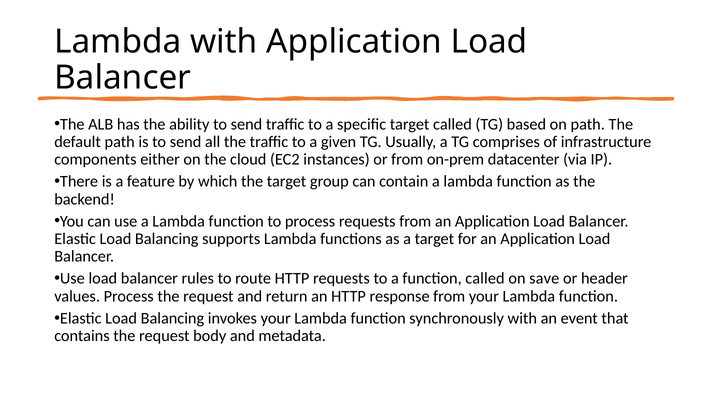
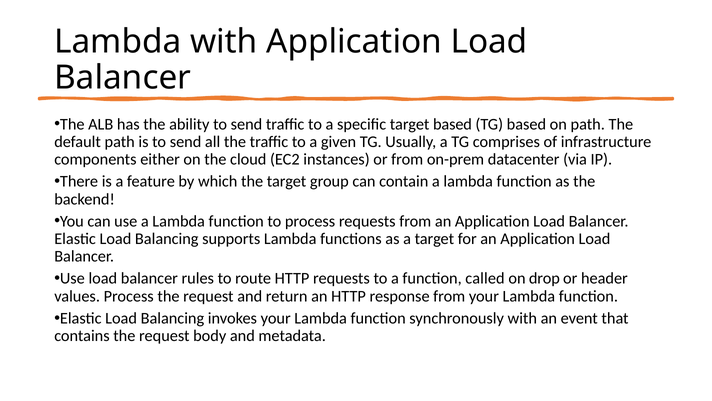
target called: called -> based
save: save -> drop
